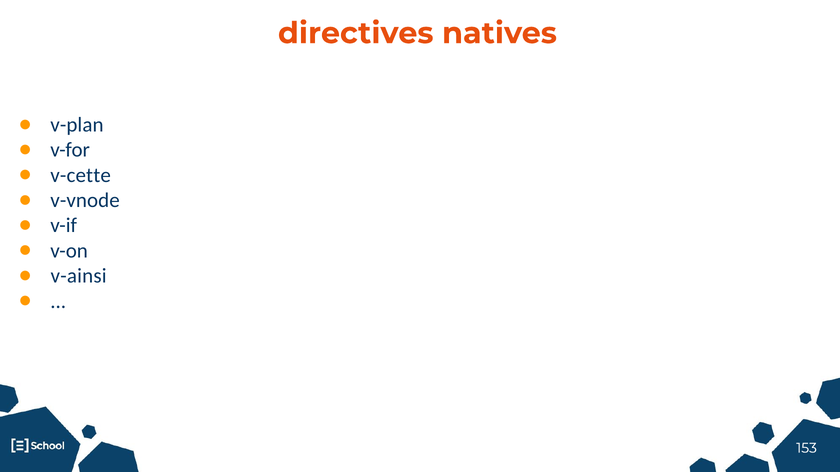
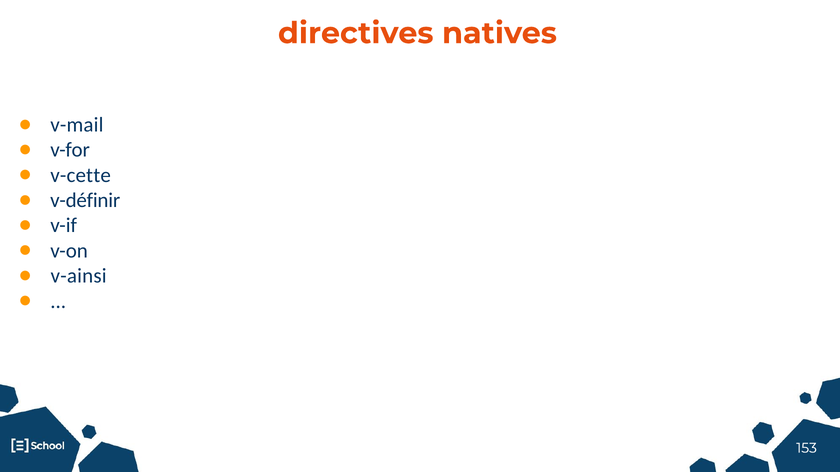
v-plan: v-plan -> v-mail
v-vnode: v-vnode -> v-définir
